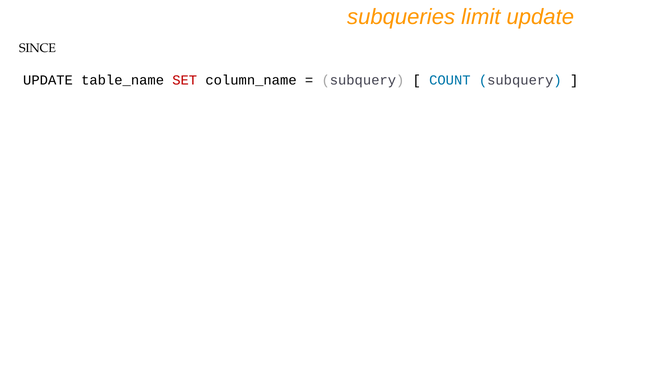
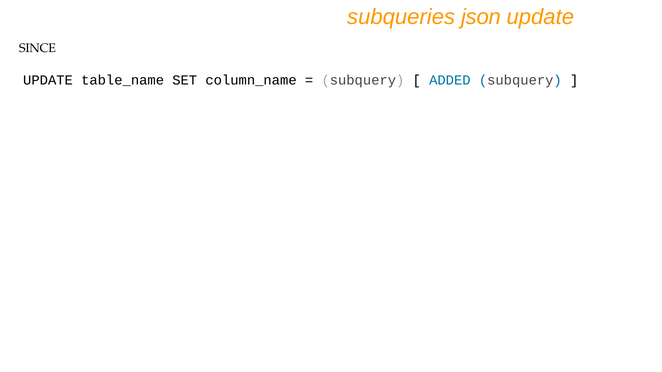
limit: limit -> json
SET colour: red -> black
COUNT: COUNT -> ADDED
